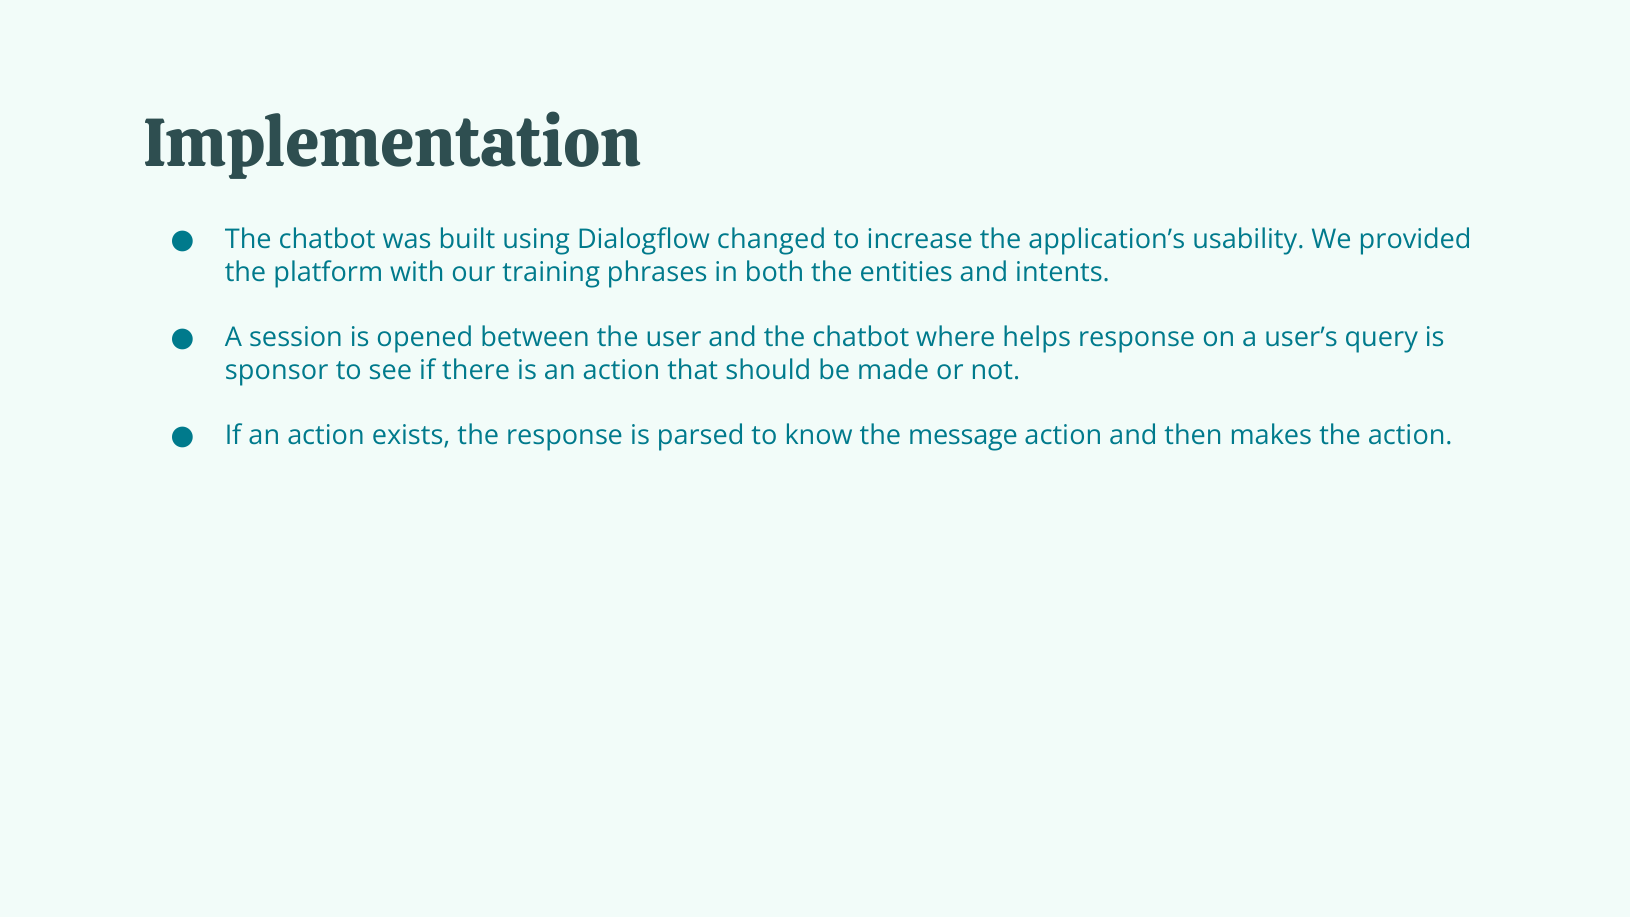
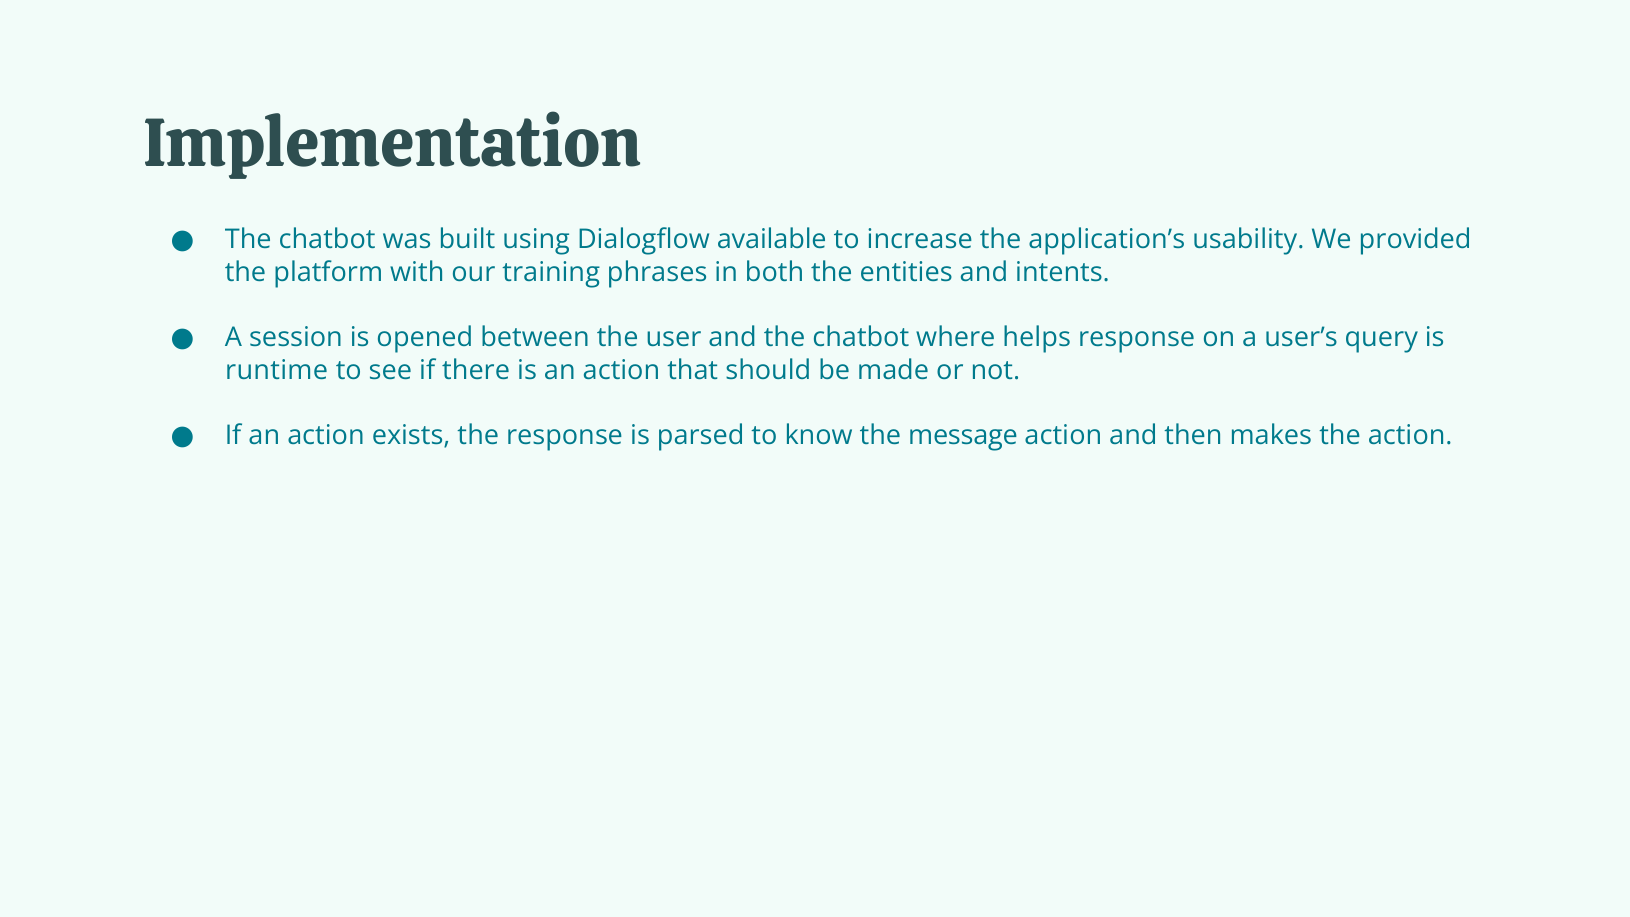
changed: changed -> available
sponsor: sponsor -> runtime
